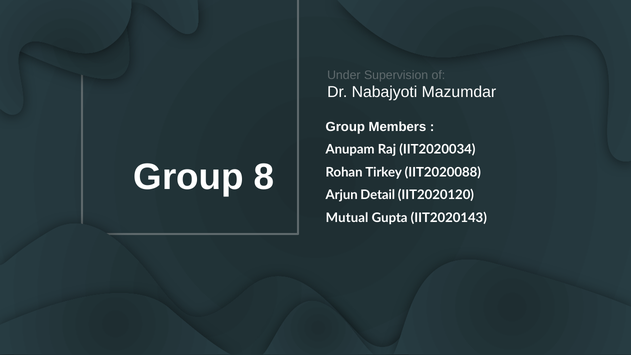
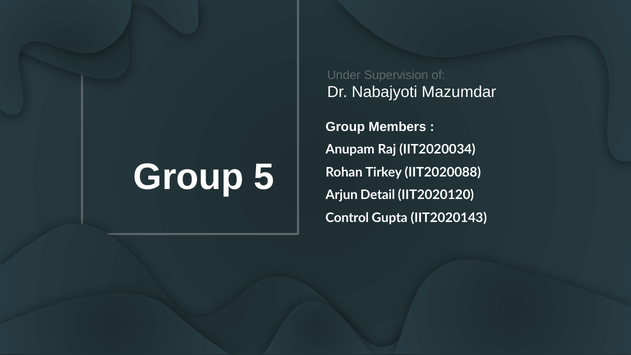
8: 8 -> 5
Mutual: Mutual -> Control
